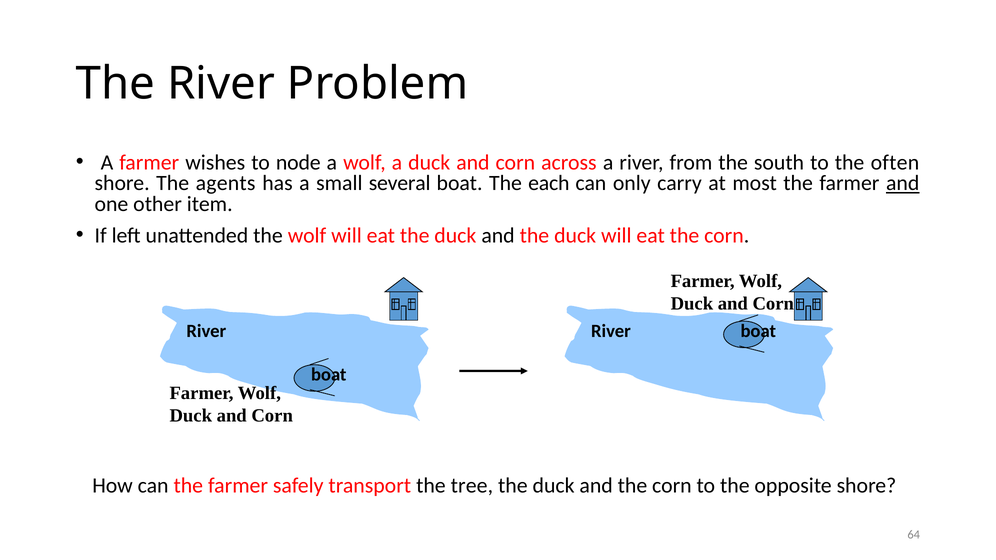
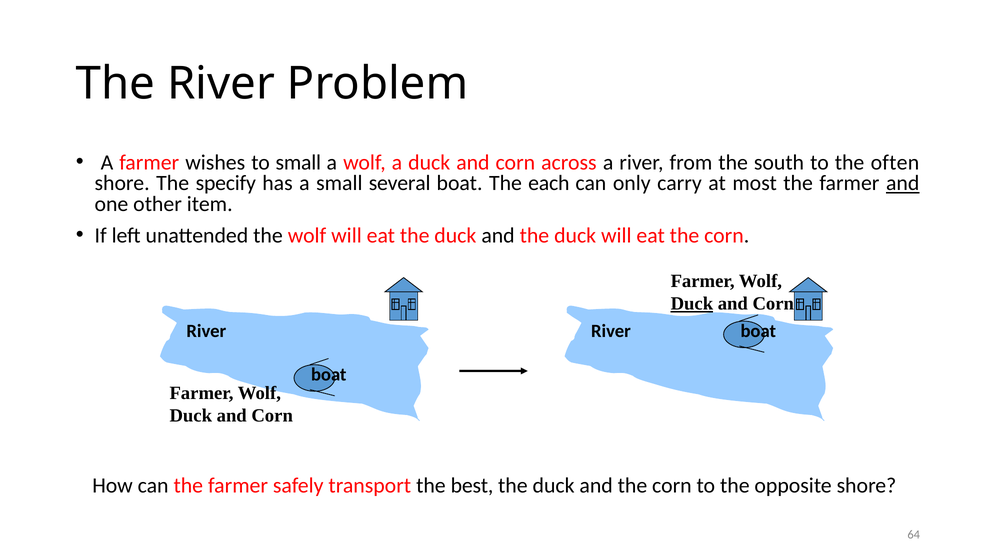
to node: node -> small
agents: agents -> specify
Duck at (692, 304) underline: none -> present
tree: tree -> best
